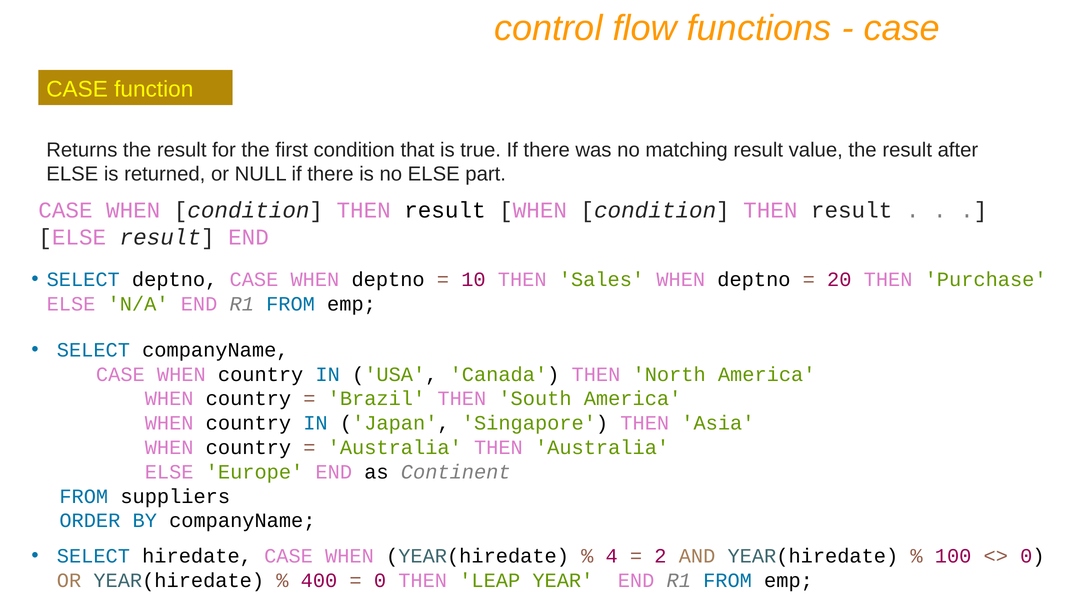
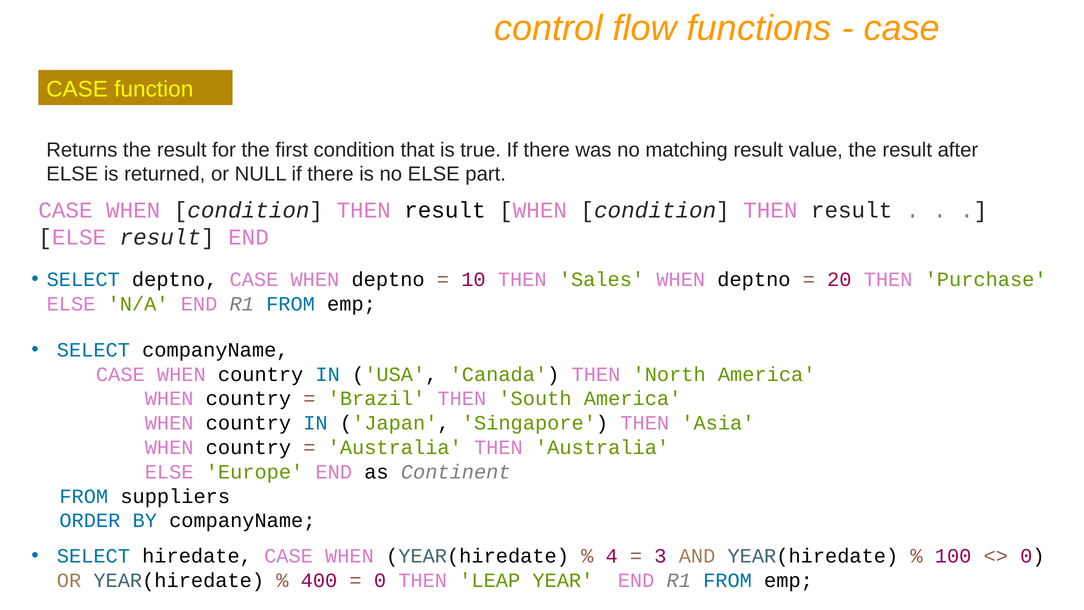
2: 2 -> 3
